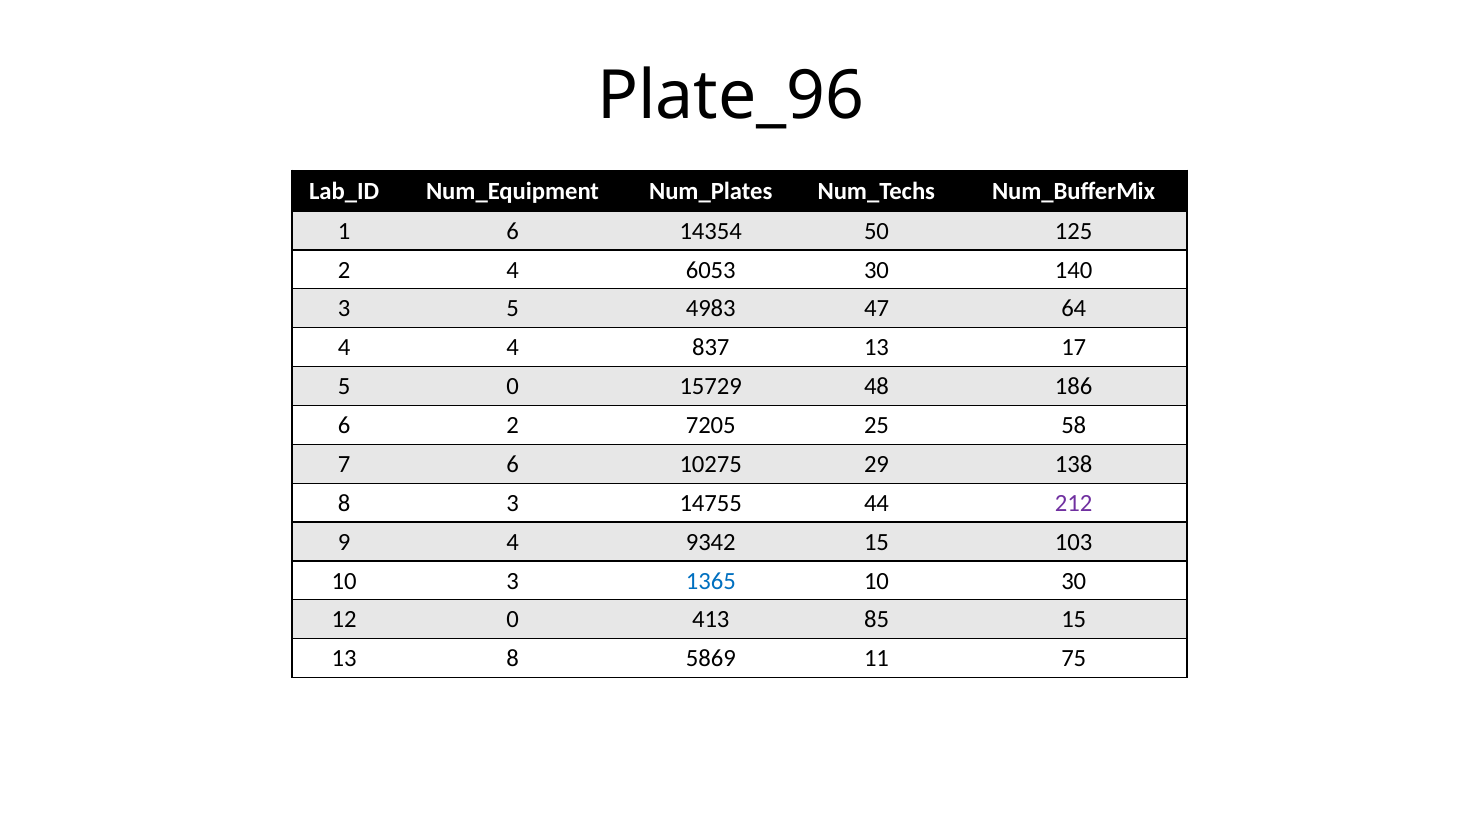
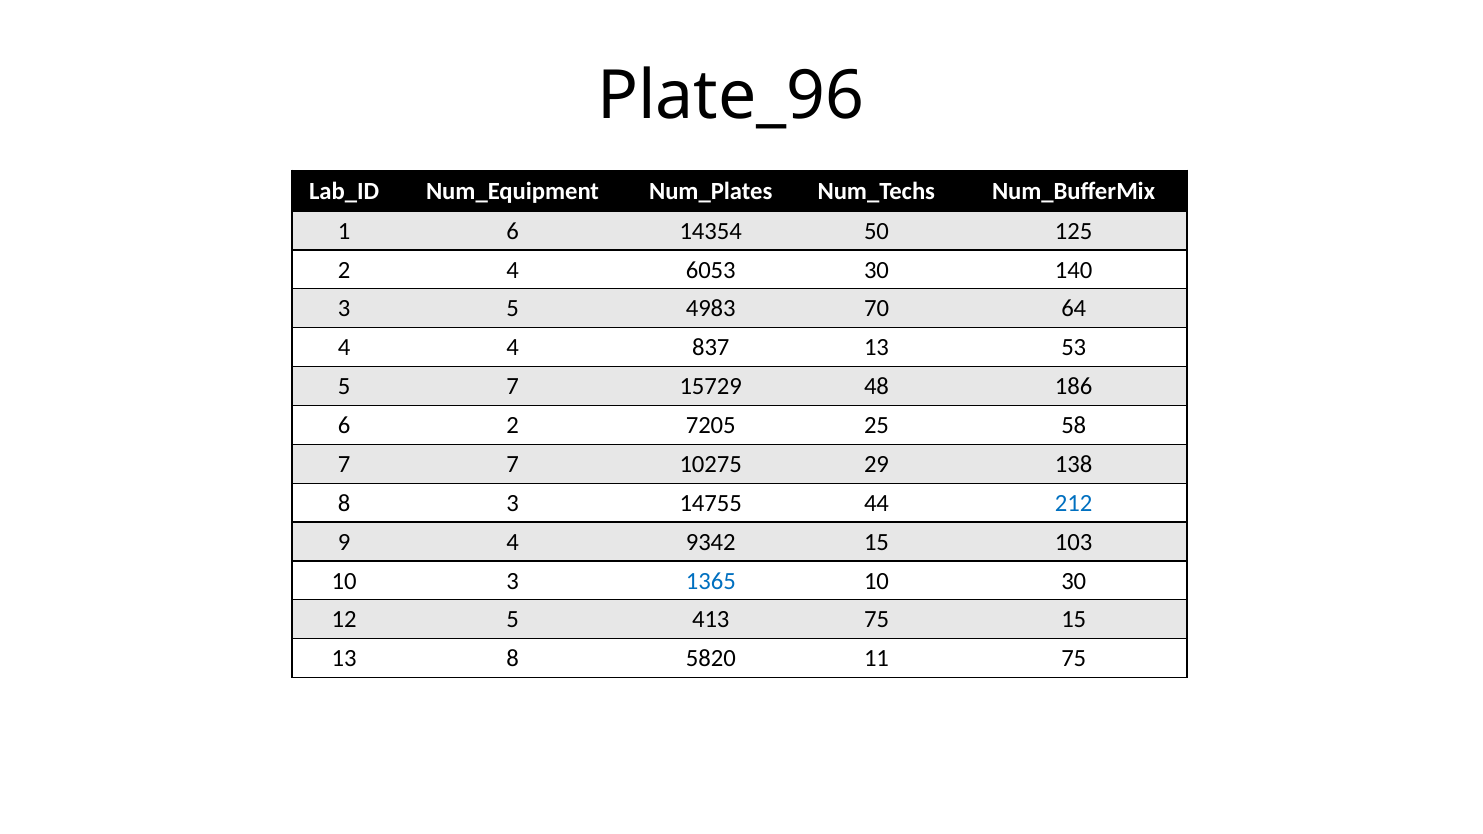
47: 47 -> 70
17: 17 -> 53
5 0: 0 -> 7
7 6: 6 -> 7
212 colour: purple -> blue
12 0: 0 -> 5
413 85: 85 -> 75
5869: 5869 -> 5820
